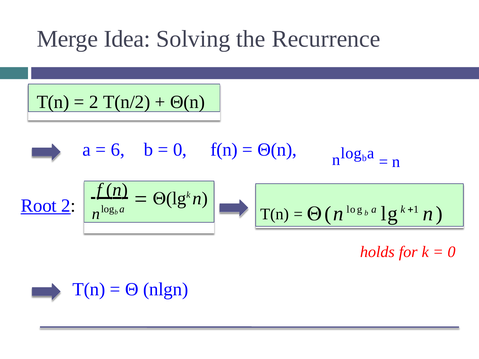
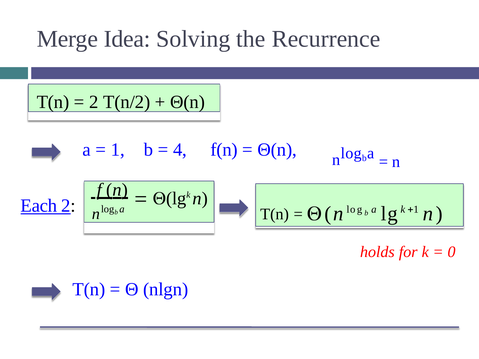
6: 6 -> 1
0 at (180, 150): 0 -> 4
Root: Root -> Each
